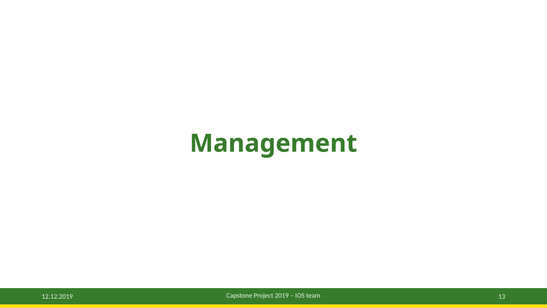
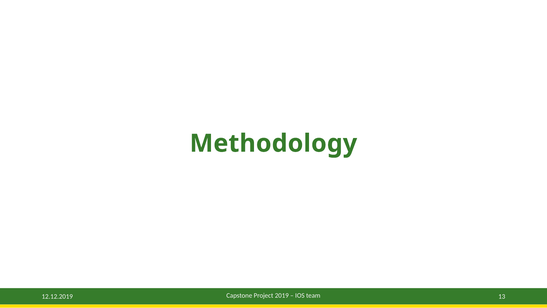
Management: Management -> Methodology
